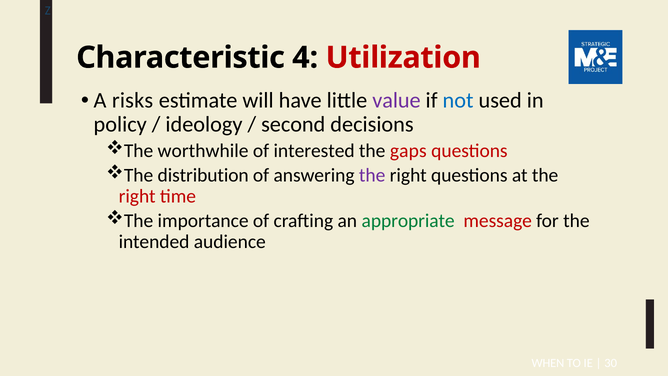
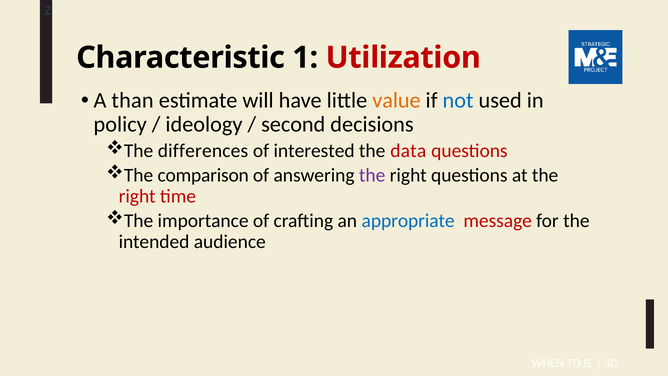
4: 4 -> 1
risks: risks -> than
value colour: purple -> orange
worthwhile: worthwhile -> differences
gaps: gaps -> data
distribution: distribution -> comparison
appropriate colour: green -> blue
